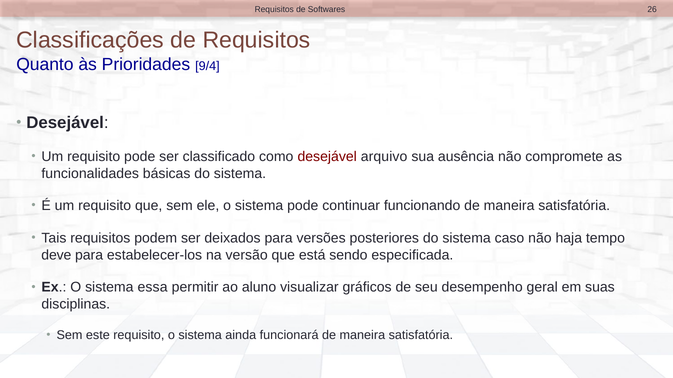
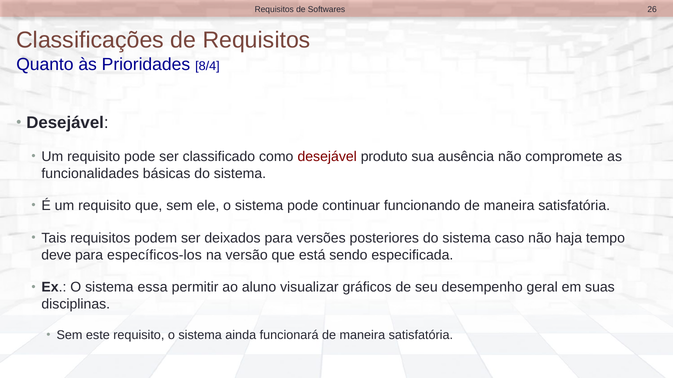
9/4: 9/4 -> 8/4
arquivo: arquivo -> produto
estabelecer-los: estabelecer-los -> específicos-los
